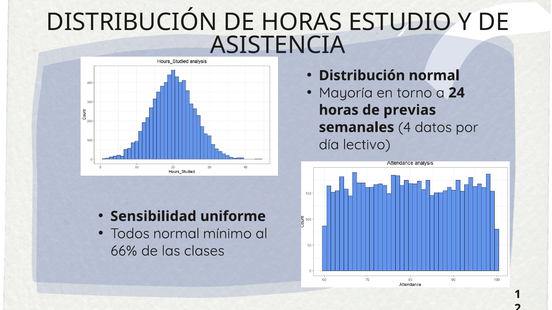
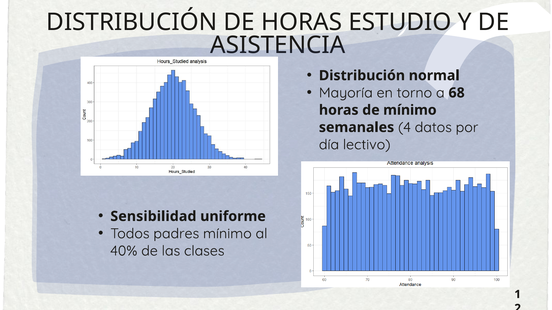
24: 24 -> 68
de previas: previas -> mínimo
Todos normal: normal -> padres
66%: 66% -> 40%
